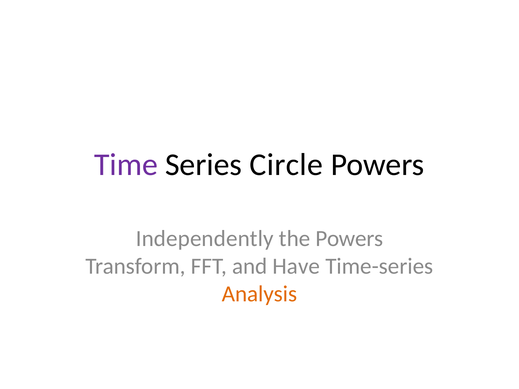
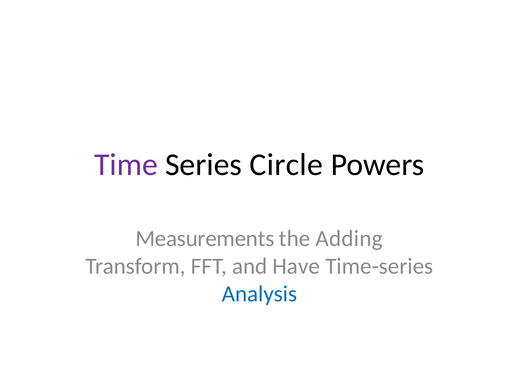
Independently: Independently -> Measurements
the Powers: Powers -> Adding
Analysis colour: orange -> blue
